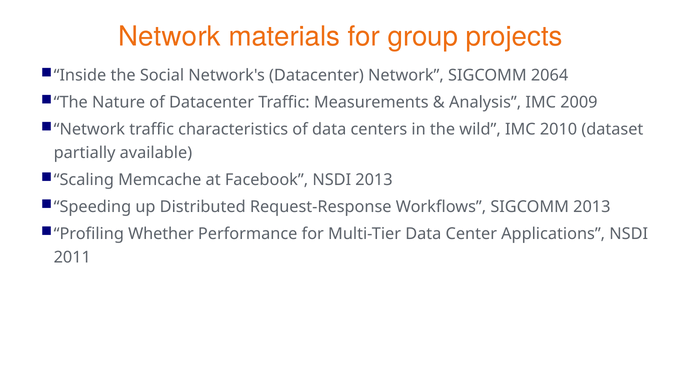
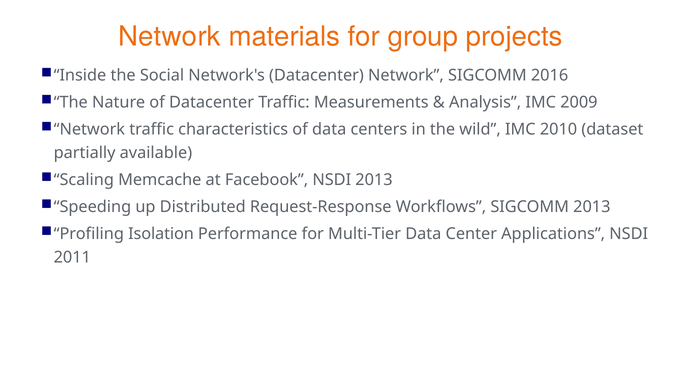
2064: 2064 -> 2016
Whether: Whether -> Isolation
